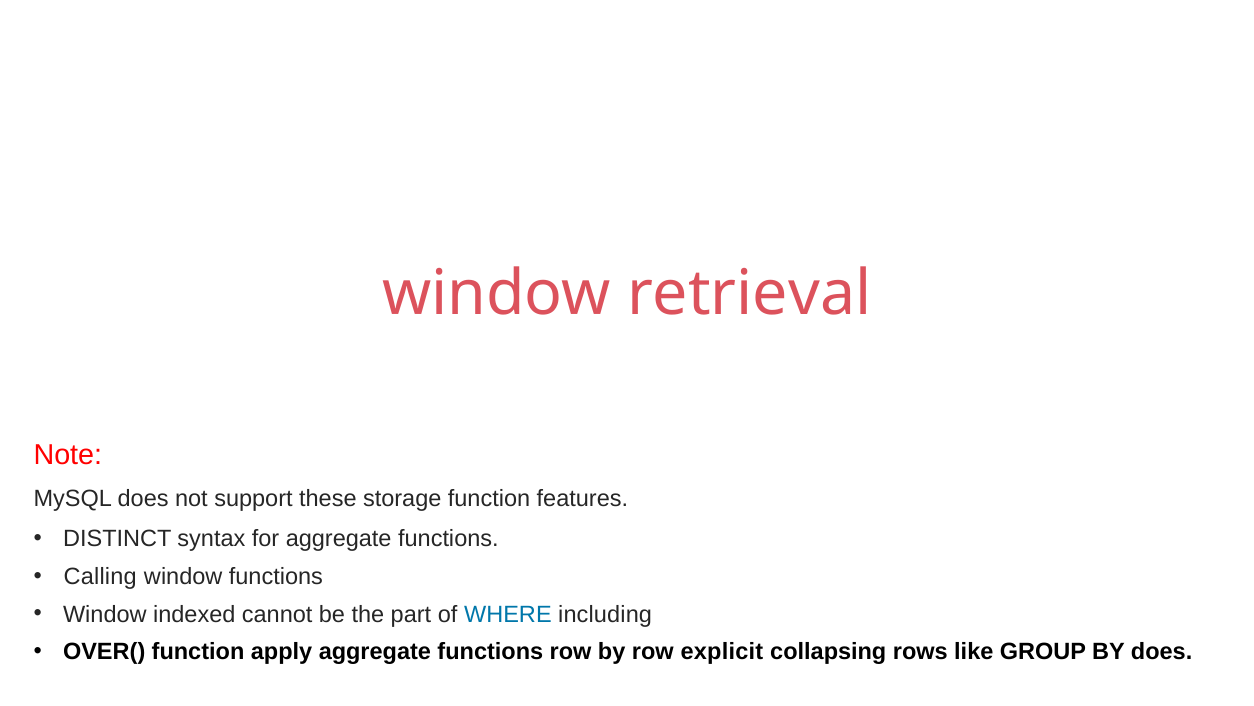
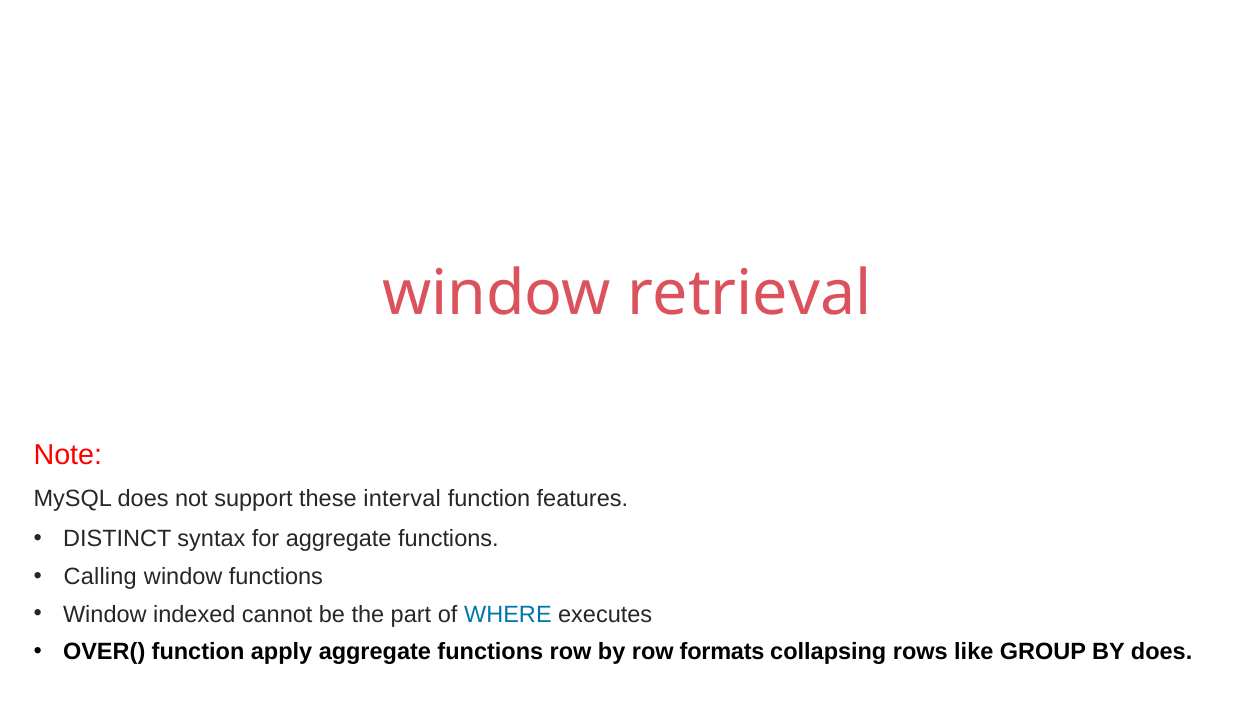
storage: storage -> interval
including: including -> executes
explicit: explicit -> formats
